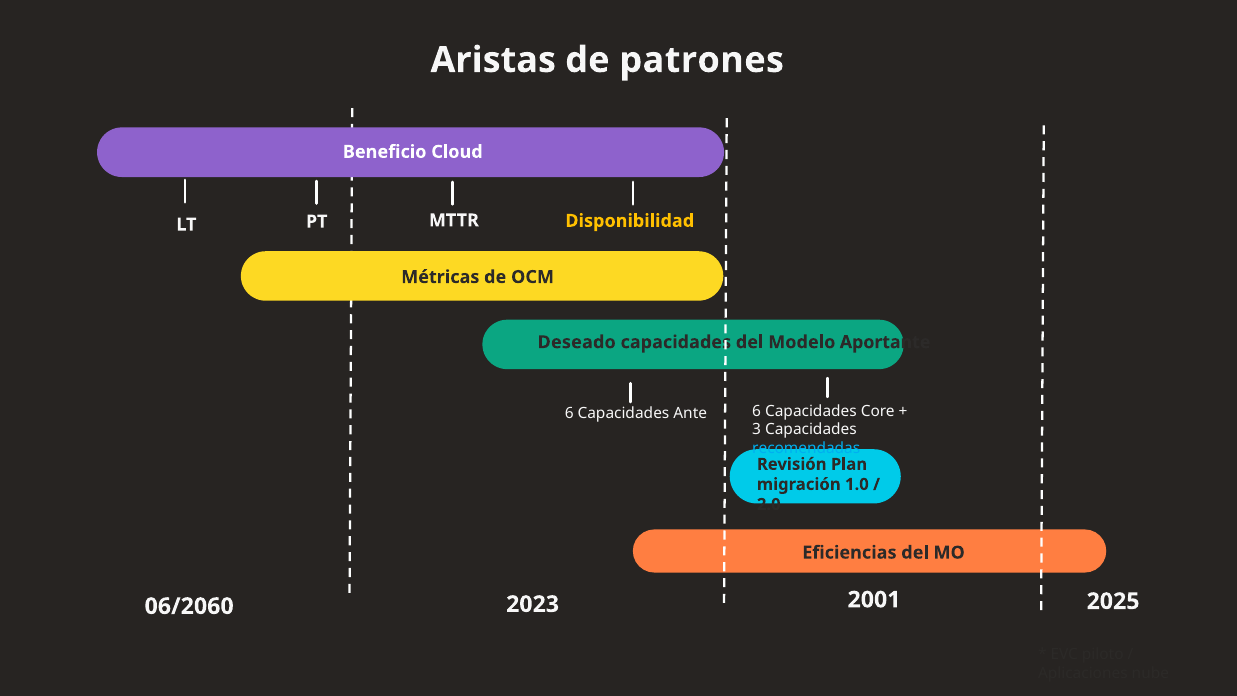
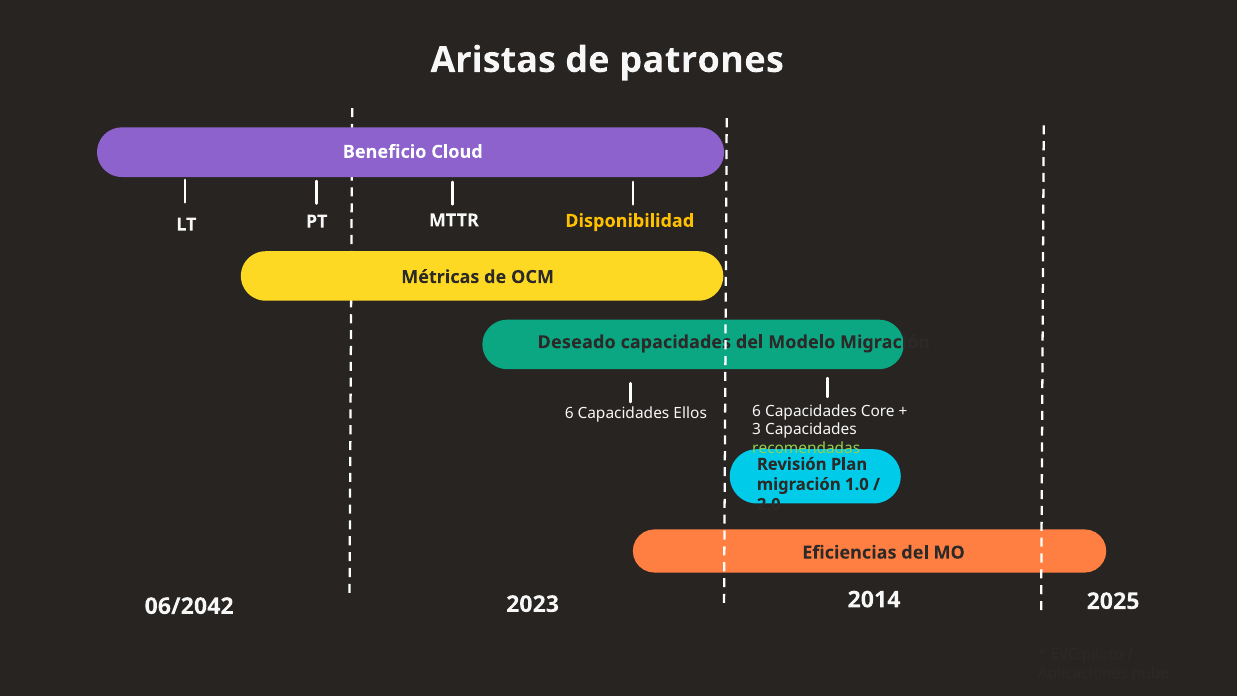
Modelo Aportante: Aportante -> Migración
Ante: Ante -> Ellos
recomendadas colour: light blue -> light green
2001: 2001 -> 2014
06/2060: 06/2060 -> 06/2042
